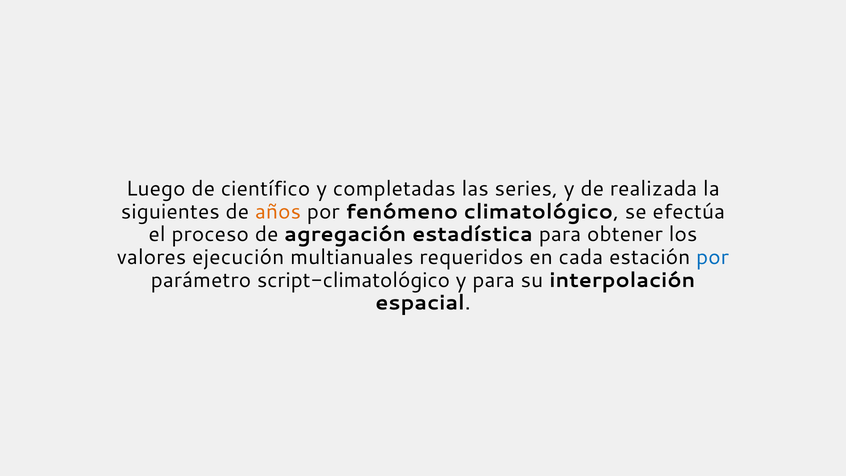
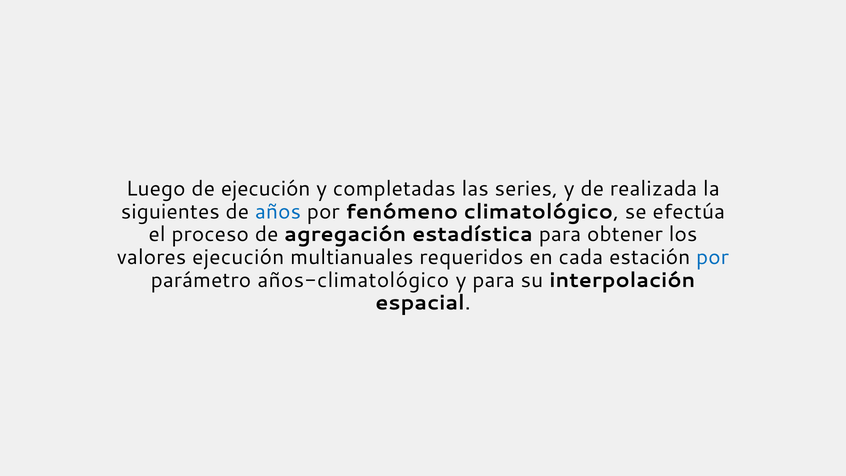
de científico: científico -> ejecución
años colour: orange -> blue
script-climatológico: script-climatológico -> años-climatológico
